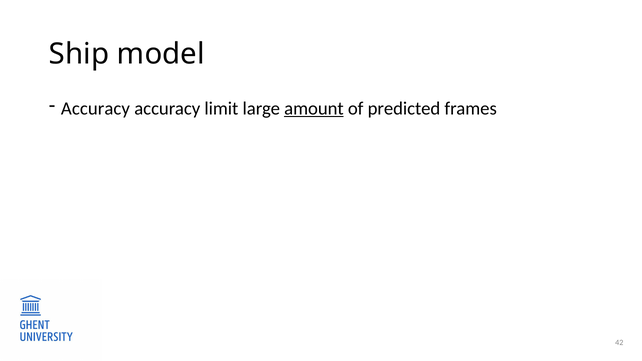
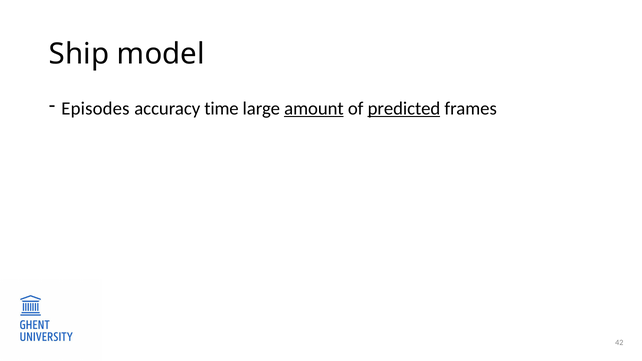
Accuracy at (95, 109): Accuracy -> Episodes
limit: limit -> time
predicted underline: none -> present
